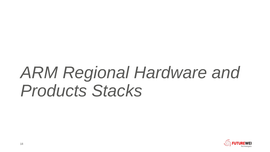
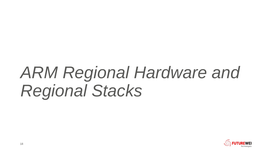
Products at (54, 91): Products -> Regional
